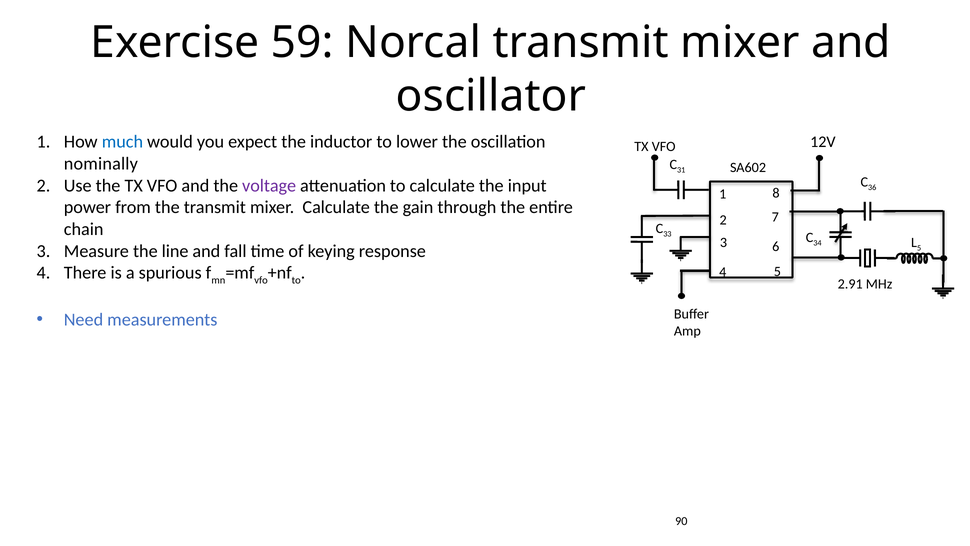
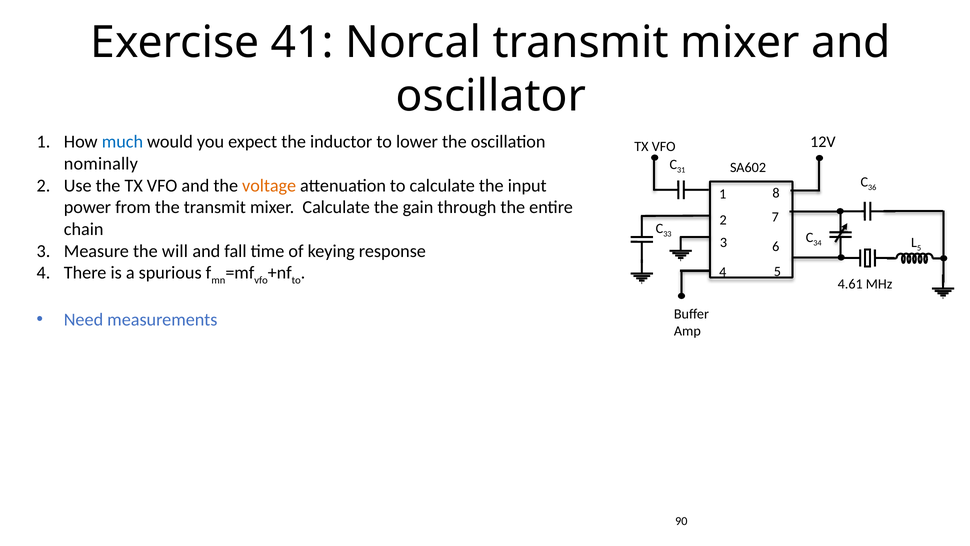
59: 59 -> 41
voltage colour: purple -> orange
line: line -> will
2.91: 2.91 -> 4.61
